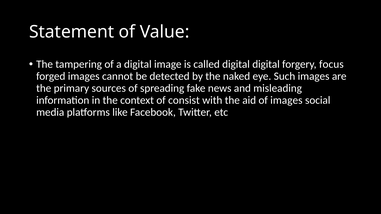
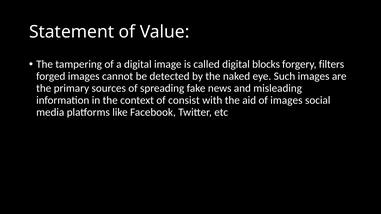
digital digital: digital -> blocks
focus: focus -> filters
